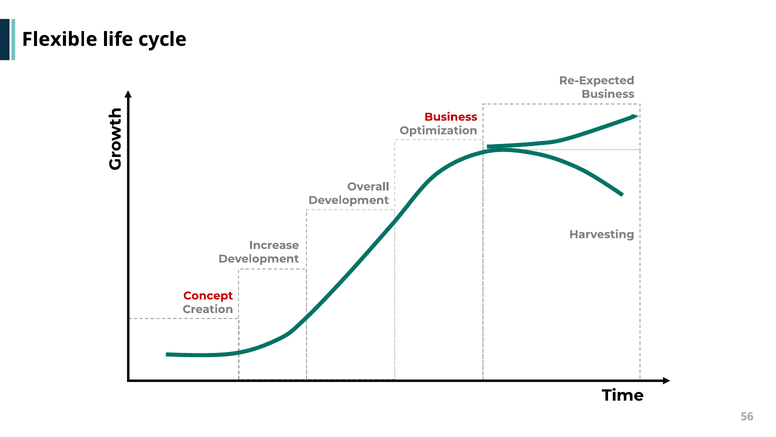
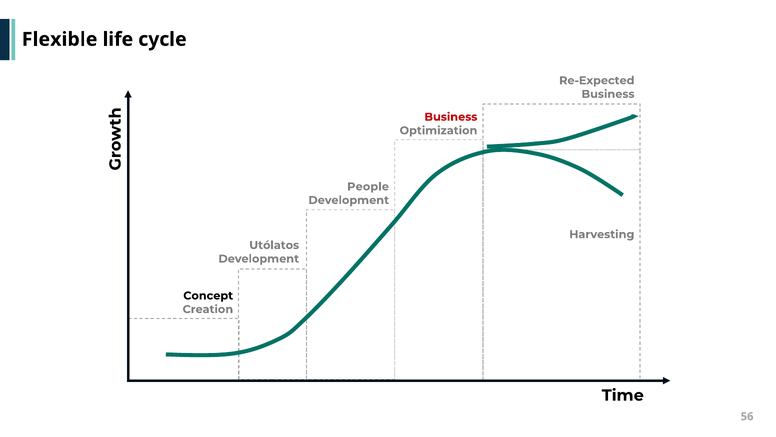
Overall: Overall -> People
Increase: Increase -> Utólatos
Concept colour: red -> black
